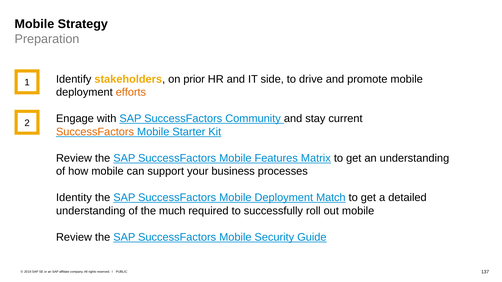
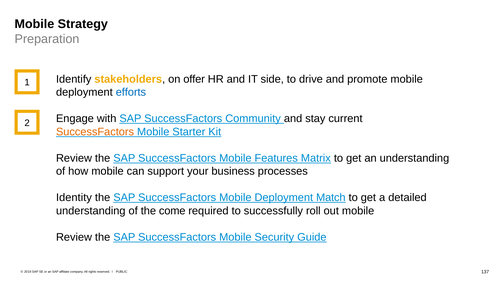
prior: prior -> offer
efforts colour: orange -> blue
much: much -> come
